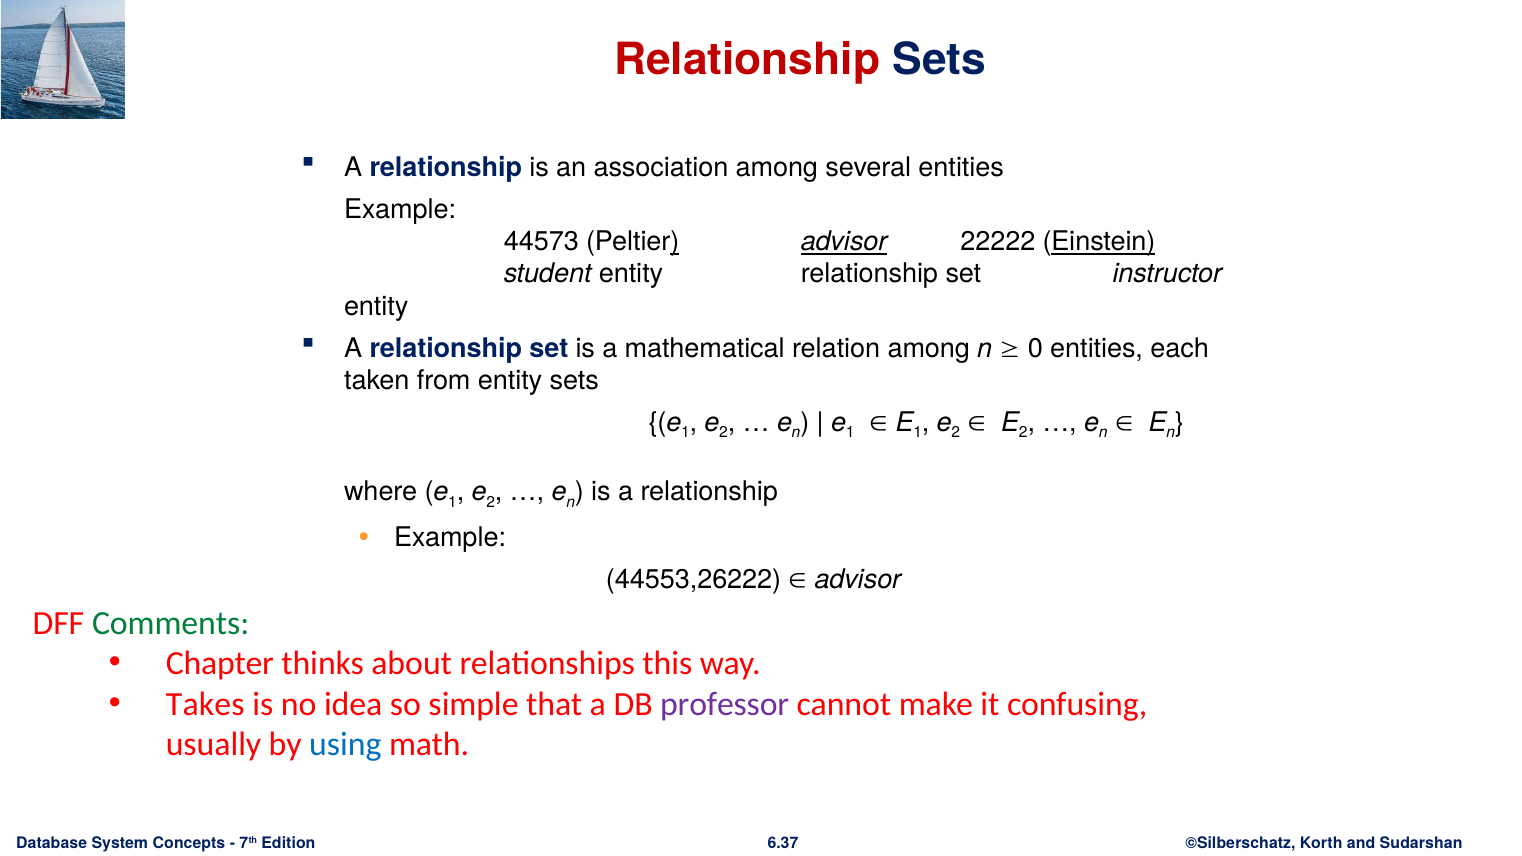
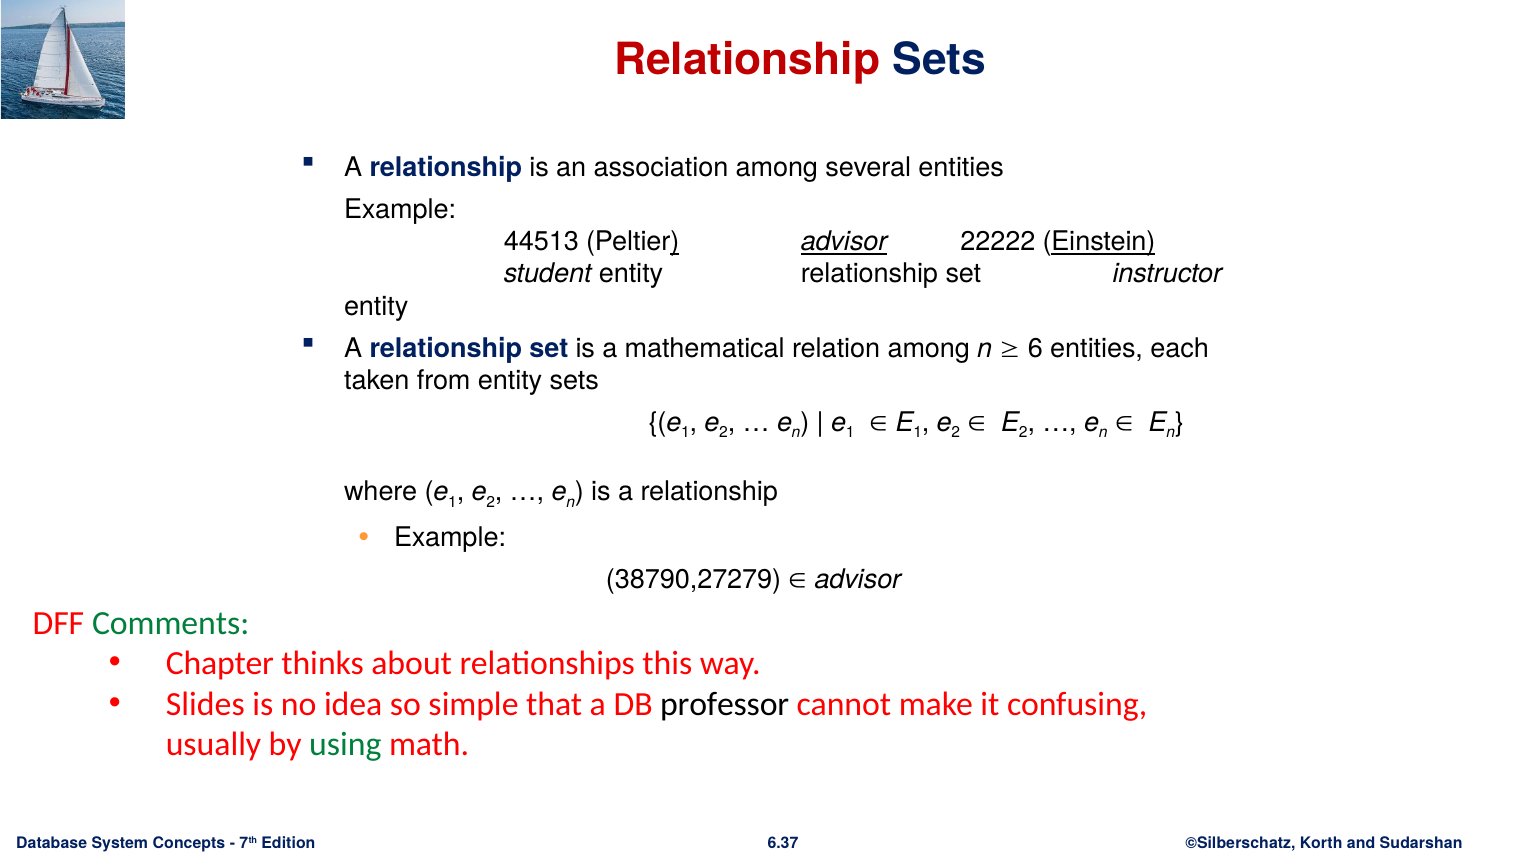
44573: 44573 -> 44513
0: 0 -> 6
44553,26222: 44553,26222 -> 38790,27279
Takes: Takes -> Slides
professor colour: purple -> black
using colour: blue -> green
